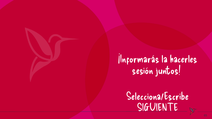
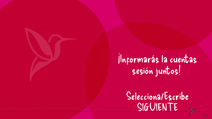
hacerles: hacerles -> cuentas
